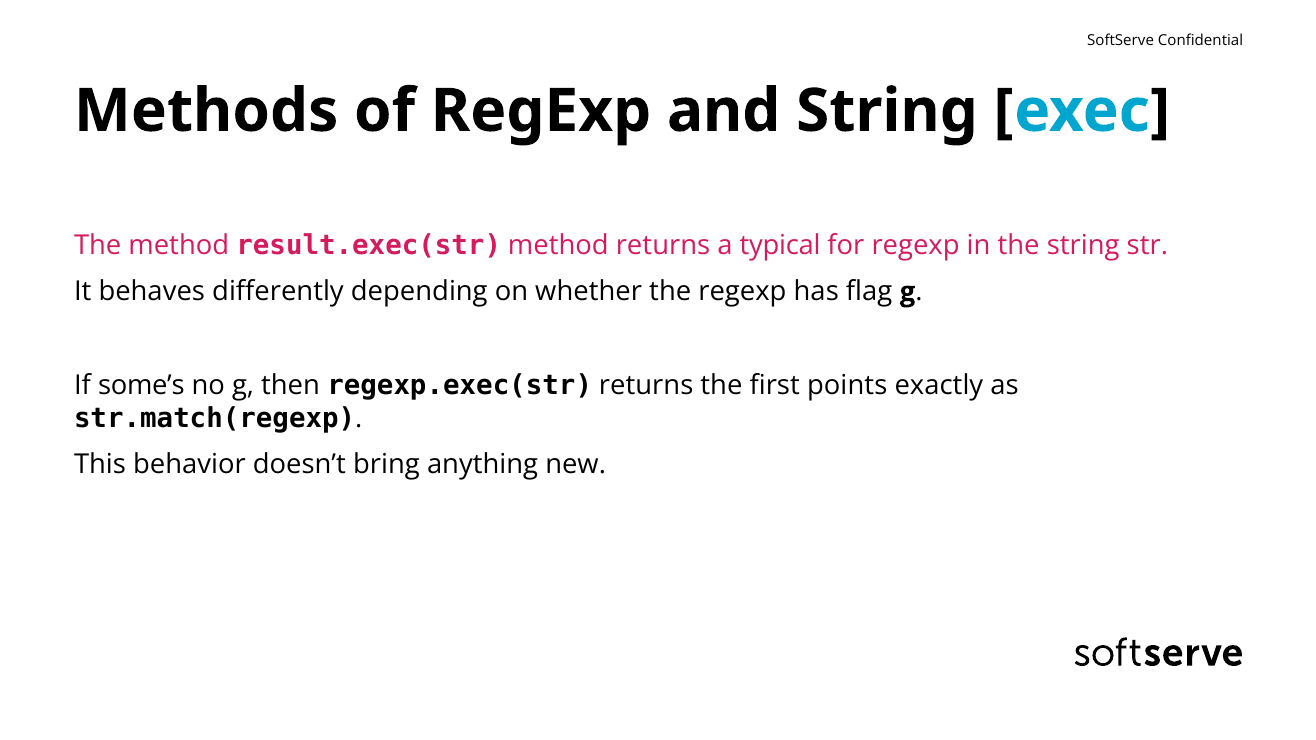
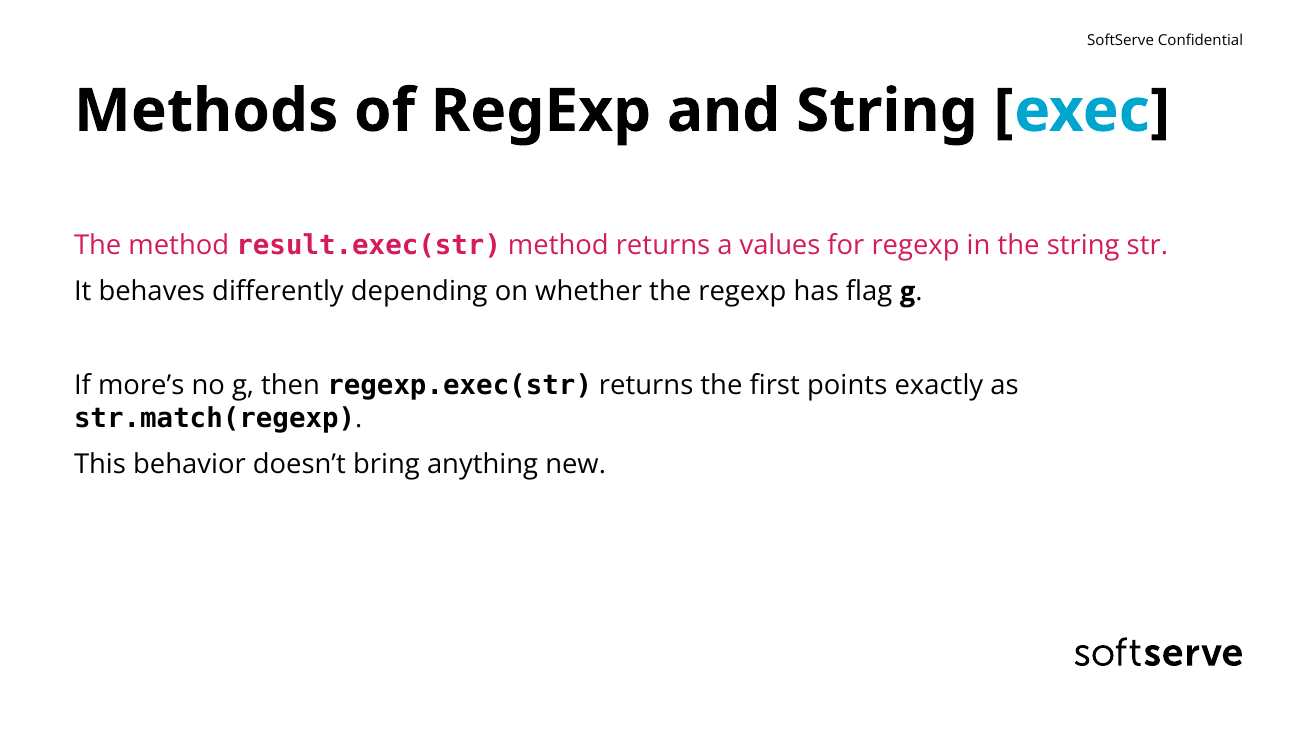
typical: typical -> values
some’s: some’s -> more’s
